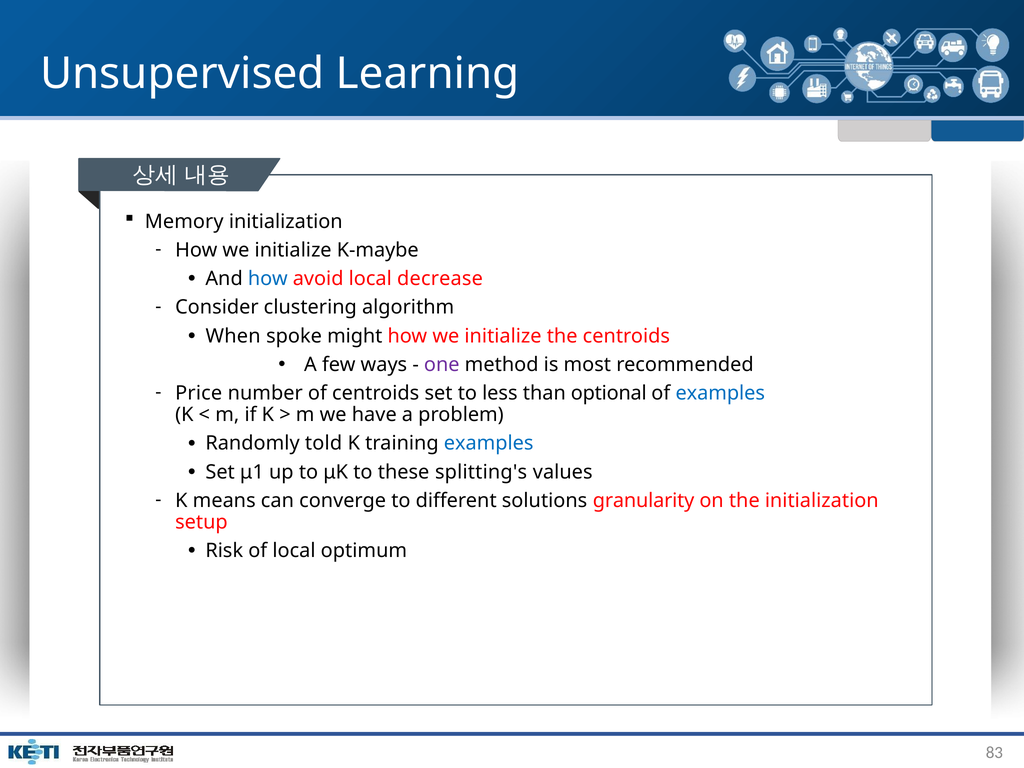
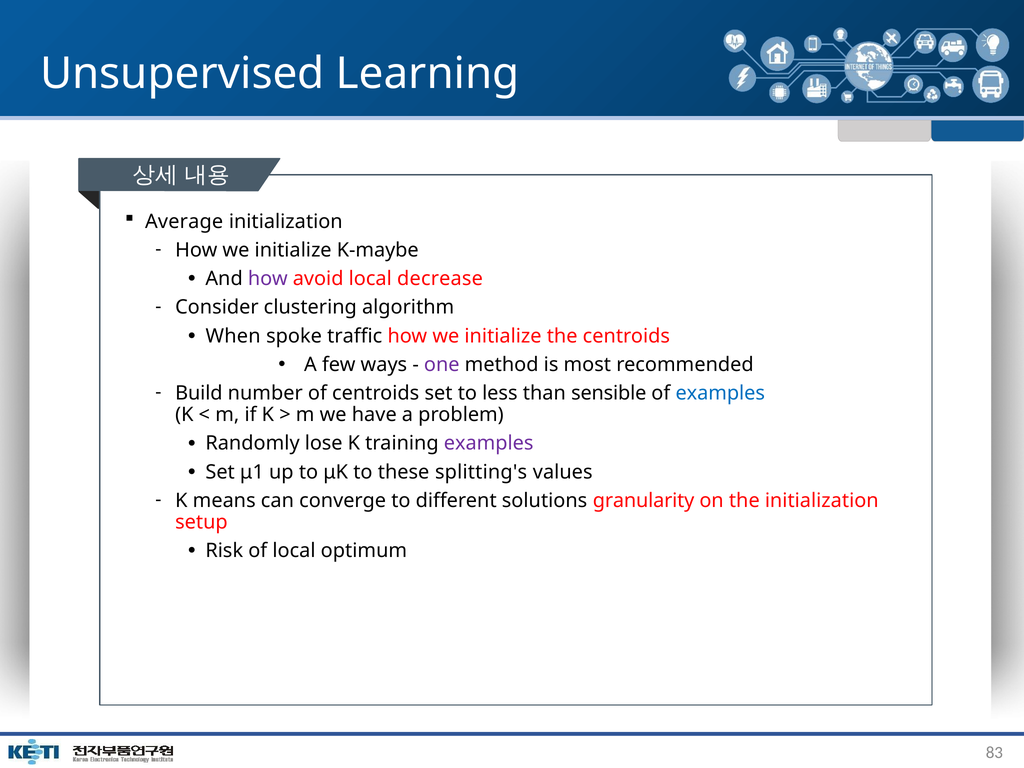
Memory: Memory -> Average
how at (268, 279) colour: blue -> purple
might: might -> traffic
Price: Price -> Build
optional: optional -> sensible
told: told -> lose
examples at (489, 443) colour: blue -> purple
